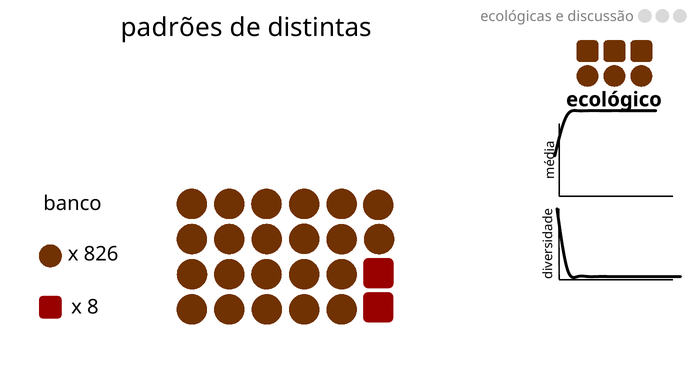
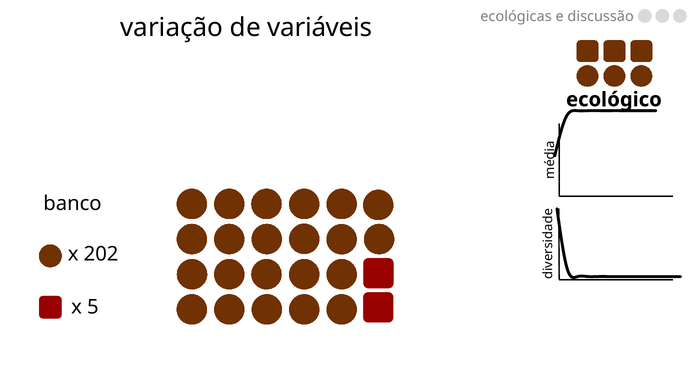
padrões: padrões -> variação
distintas: distintas -> variáveis
826: 826 -> 202
8: 8 -> 5
